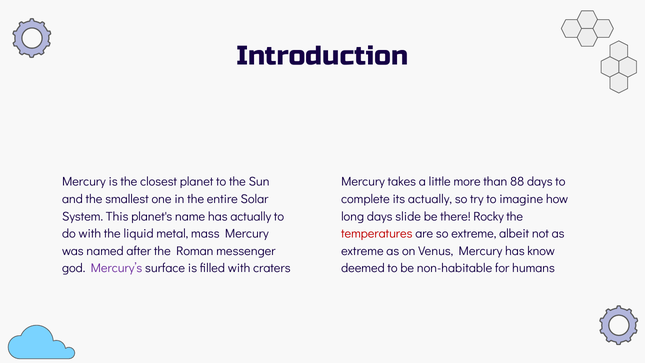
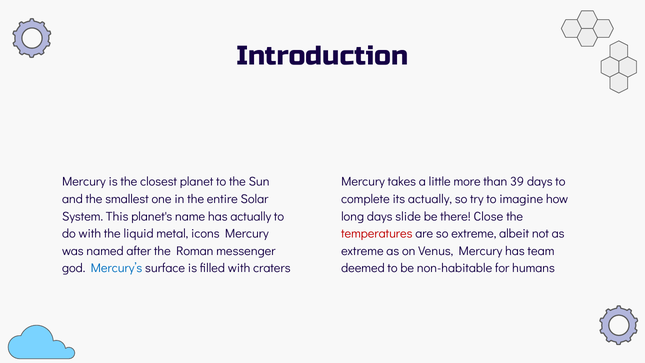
88: 88 -> 39
Rocky: Rocky -> Close
mass: mass -> icons
know: know -> team
Mercury’s colour: purple -> blue
